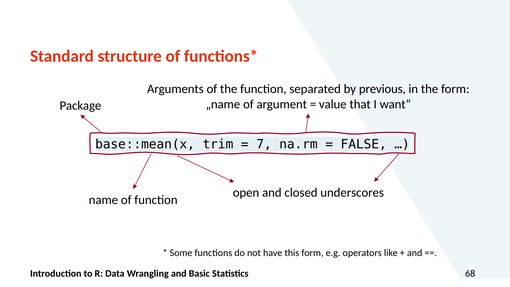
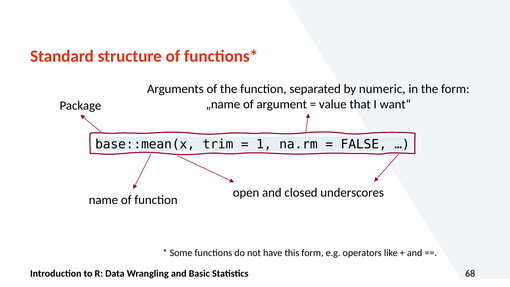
previous: previous -> numeric
7: 7 -> 1
